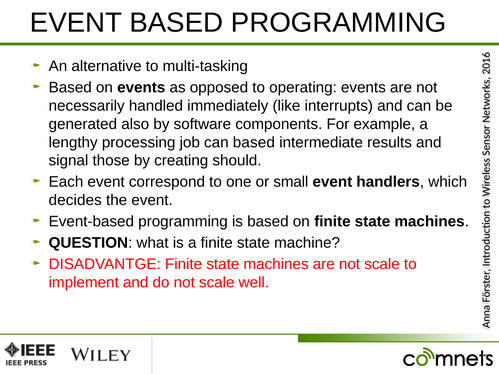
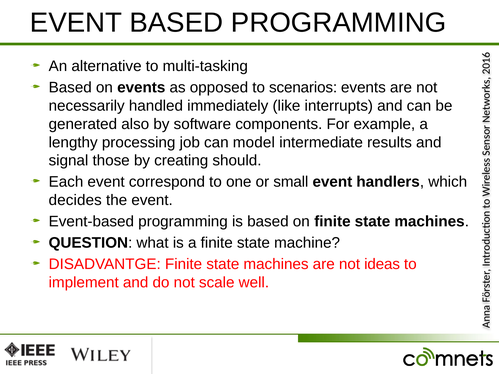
operating: operating -> scenarios
can based: based -> model
are not scale: scale -> ideas
